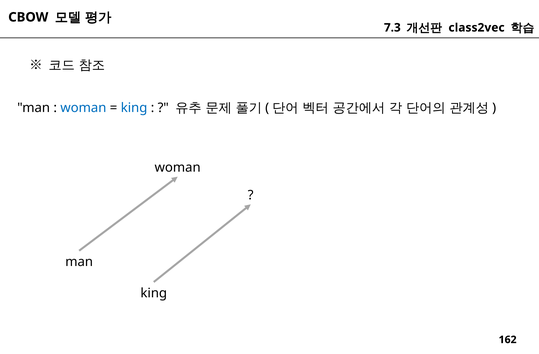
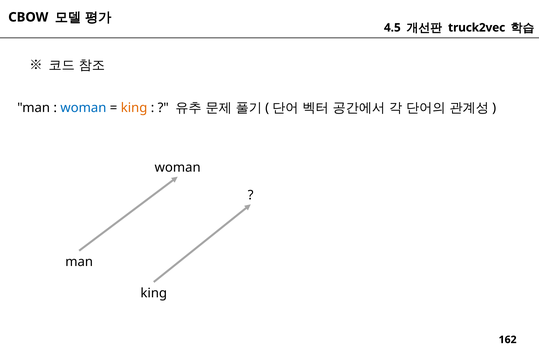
7.3: 7.3 -> 4.5
class2vec: class2vec -> truck2vec
king at (134, 108) colour: blue -> orange
